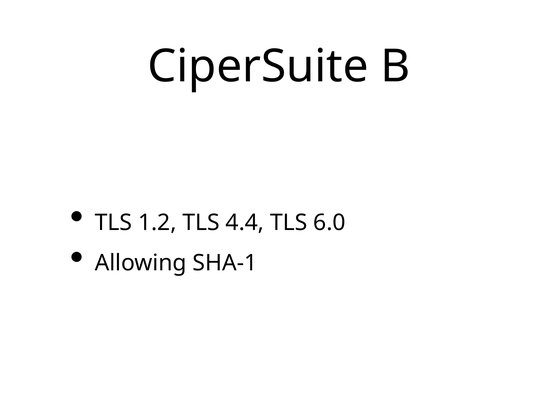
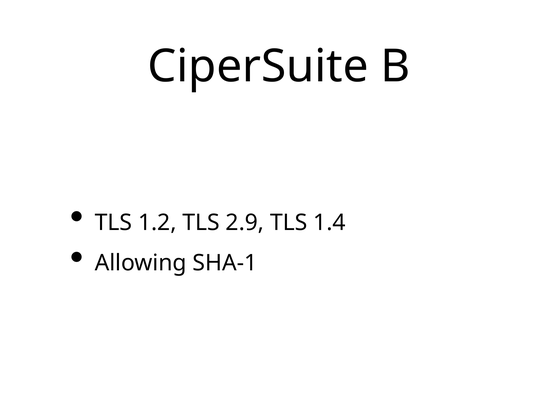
4.4: 4.4 -> 2.9
6.0: 6.0 -> 1.4
